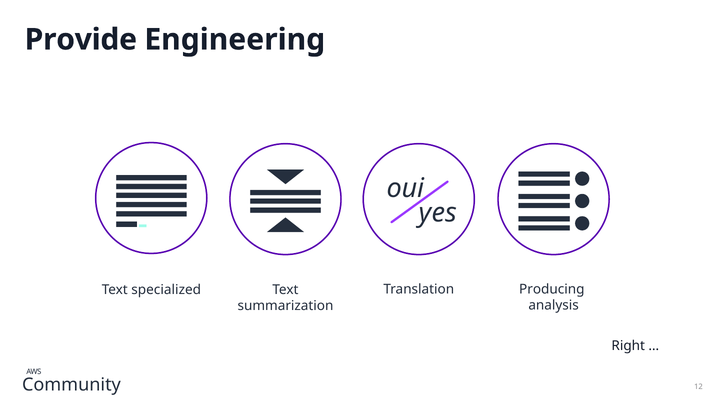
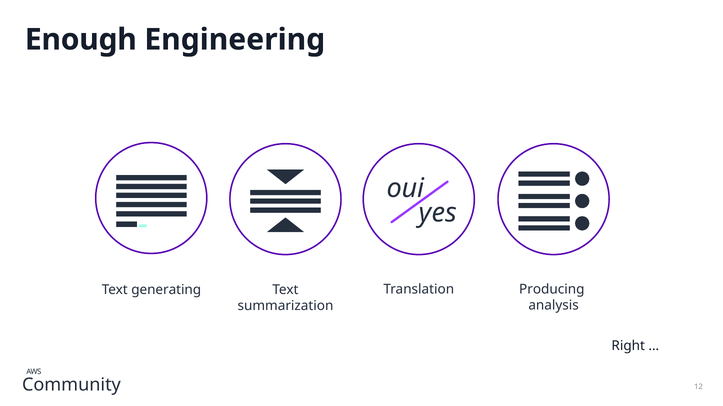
Provide: Provide -> Enough
specialized: specialized -> generating
